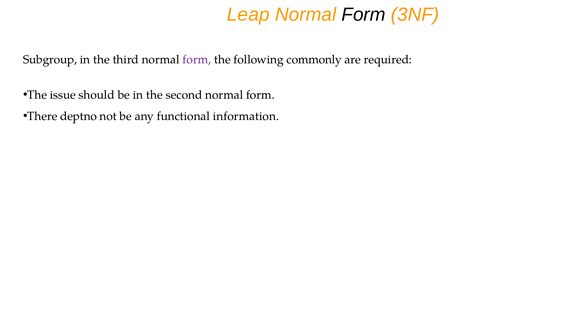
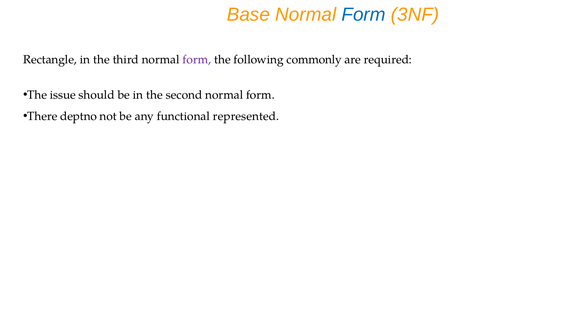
Leap: Leap -> Base
Form at (364, 15) colour: black -> blue
Subgroup: Subgroup -> Rectangle
information: information -> represented
